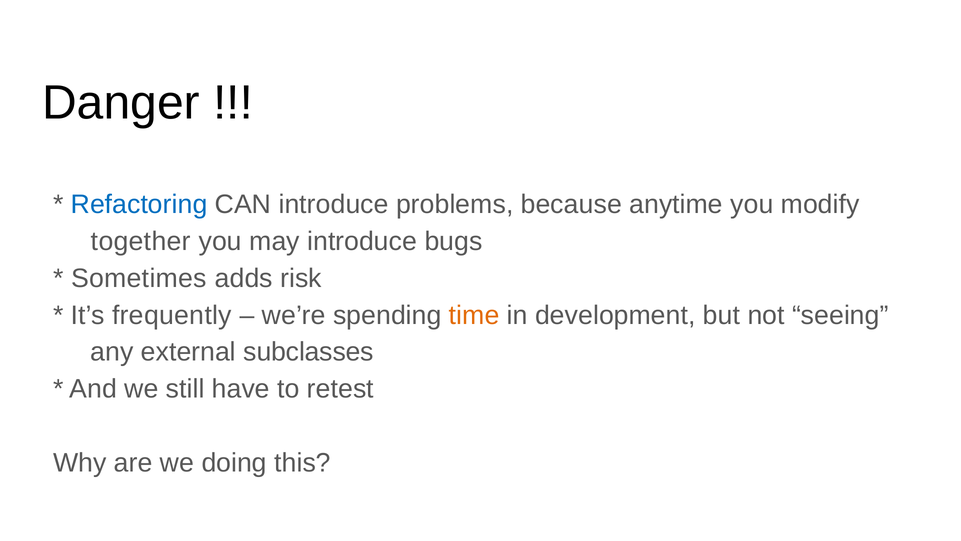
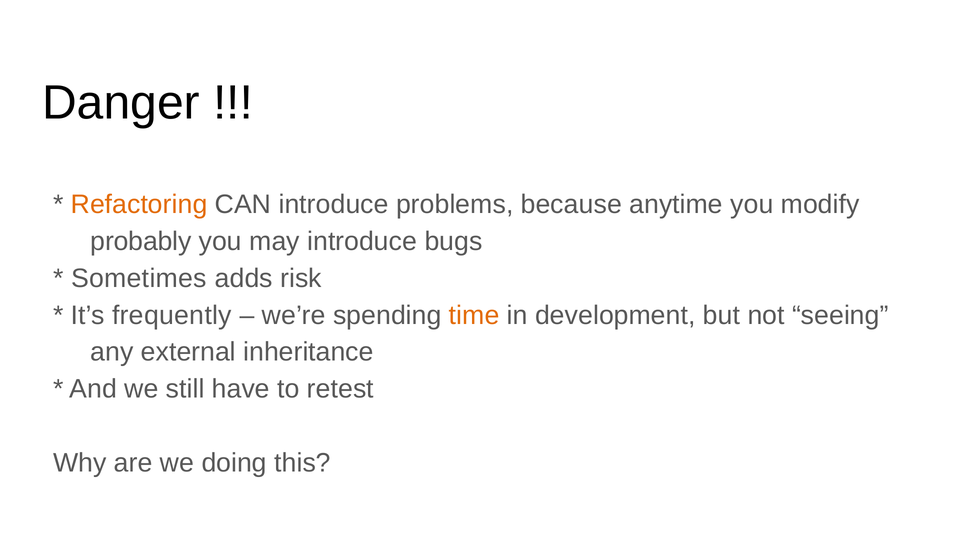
Refactoring colour: blue -> orange
together: together -> probably
subclasses: subclasses -> inheritance
